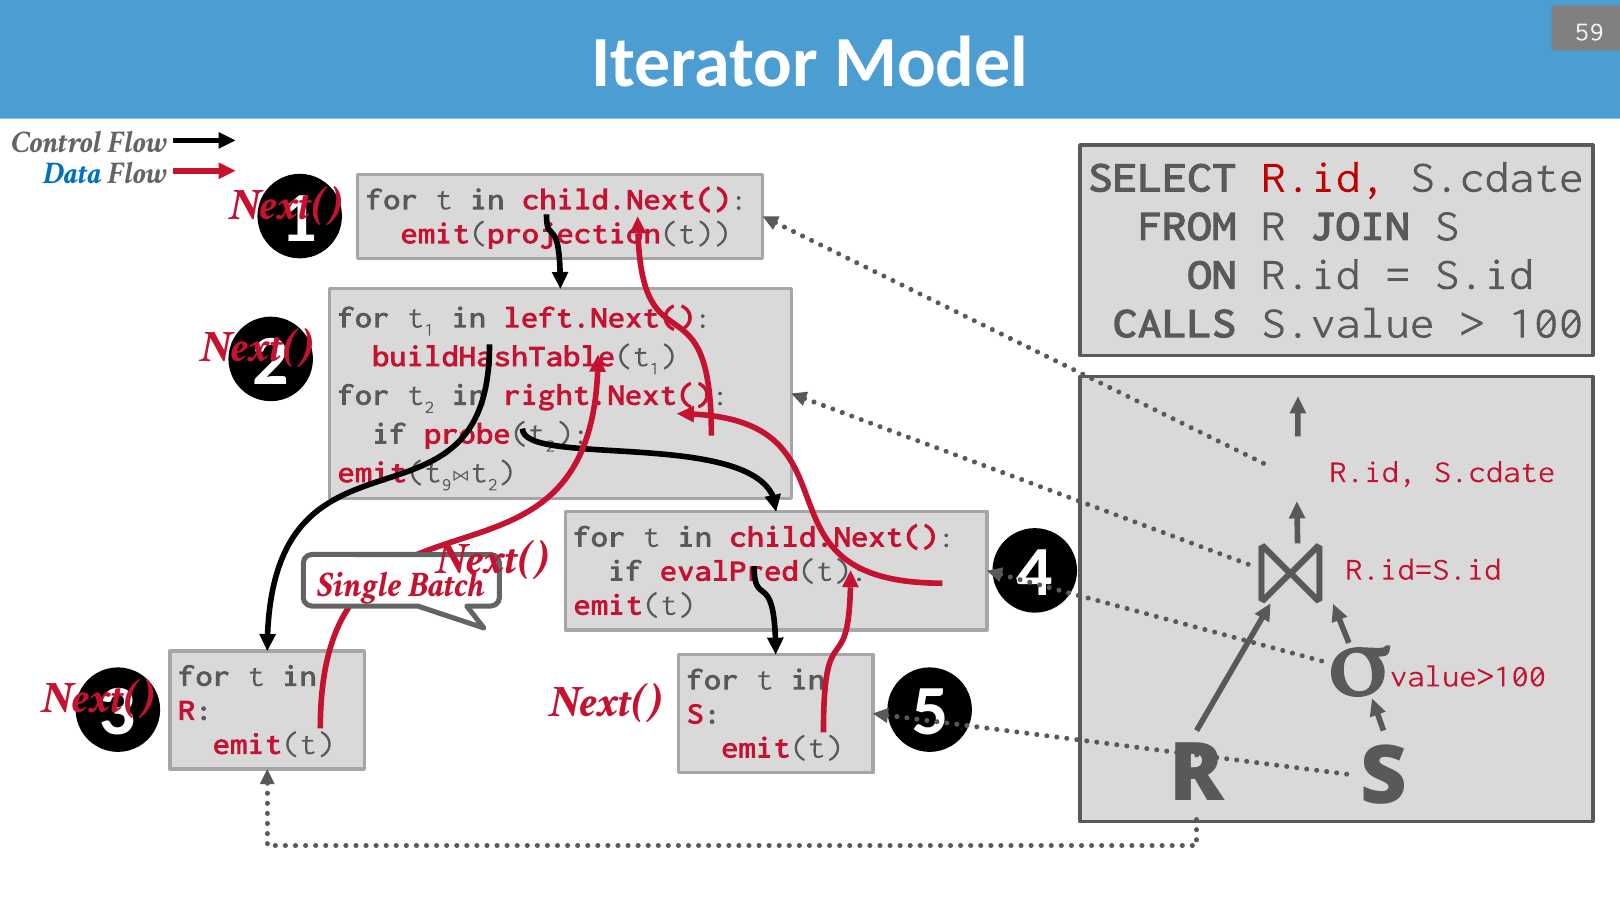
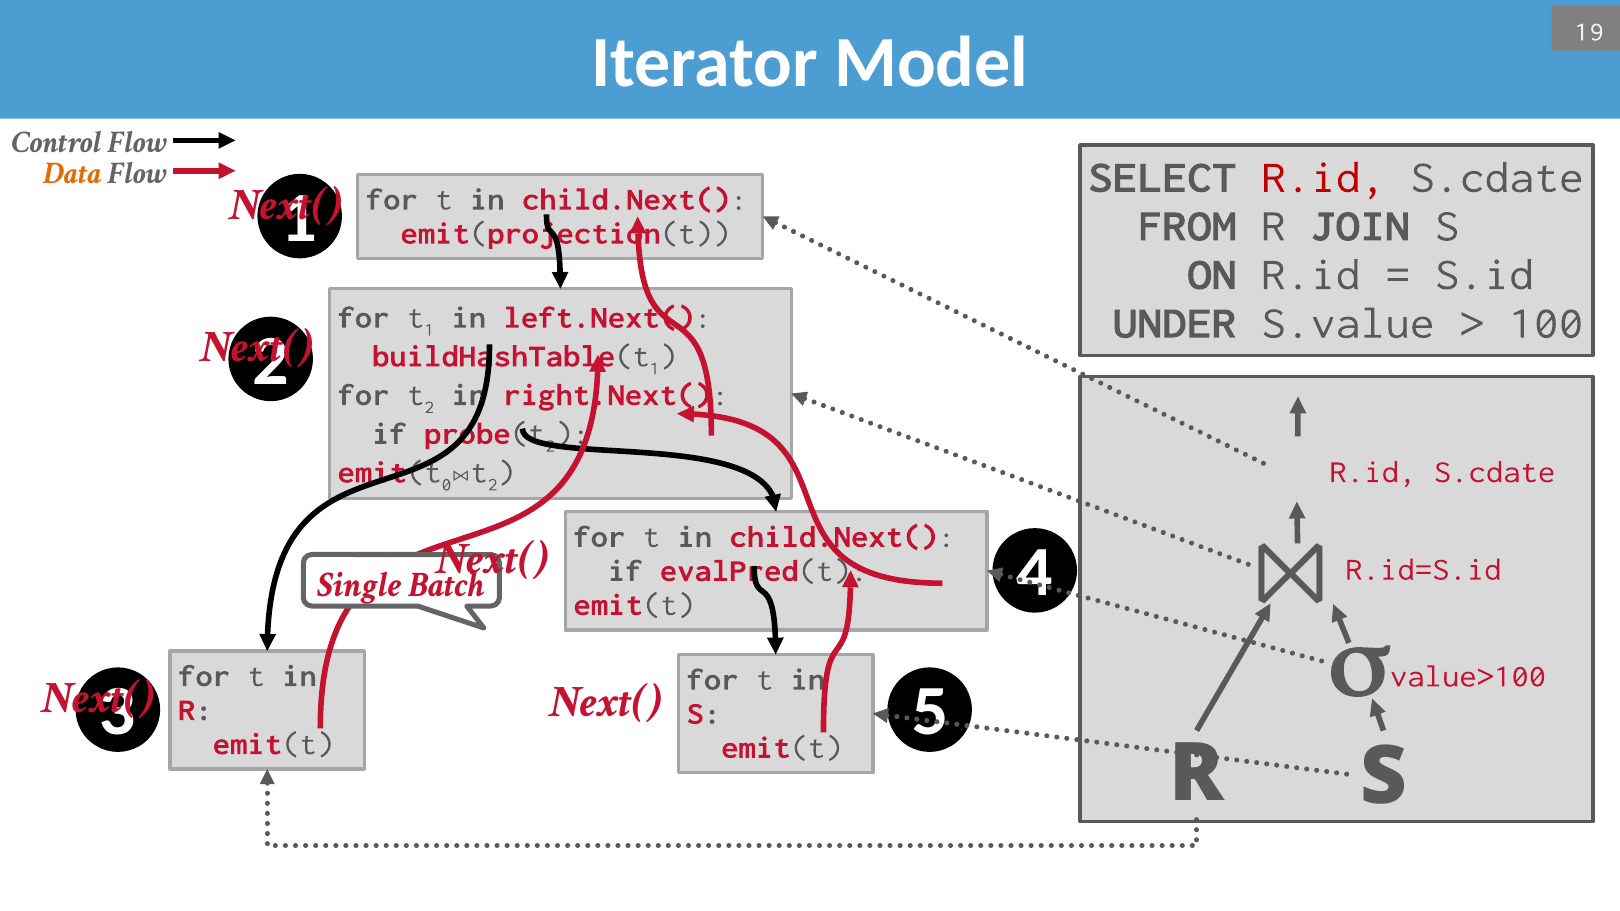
59: 59 -> 19
Data colour: blue -> orange
CALLS: CALLS -> UNDER
9: 9 -> 0
